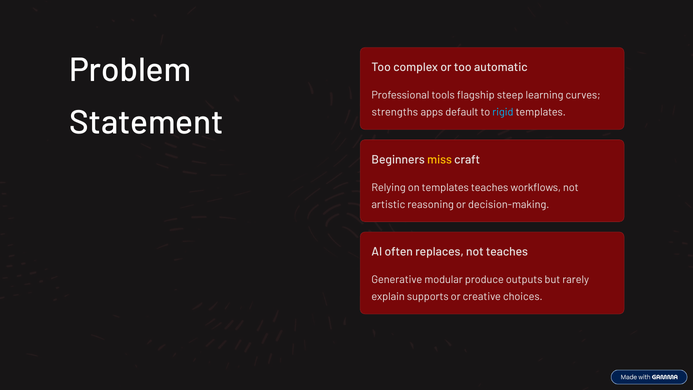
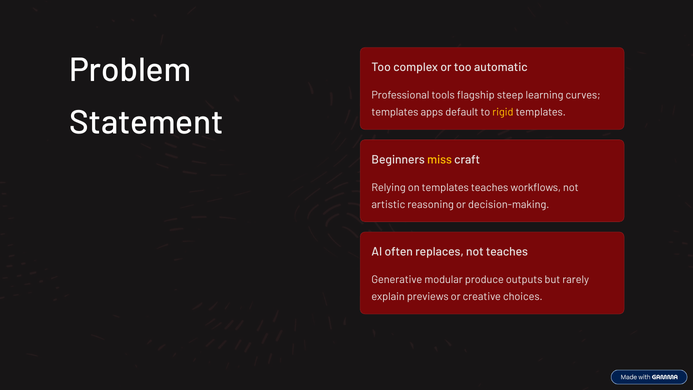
strengths at (395, 112): strengths -> templates
rigid colour: light blue -> yellow
supports: supports -> previews
